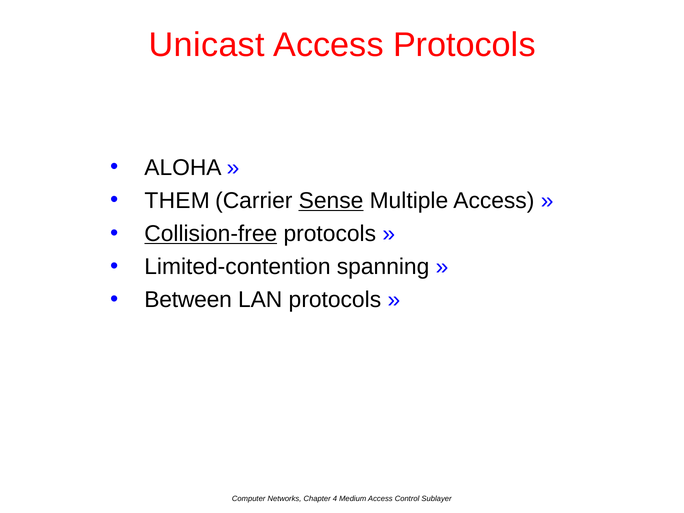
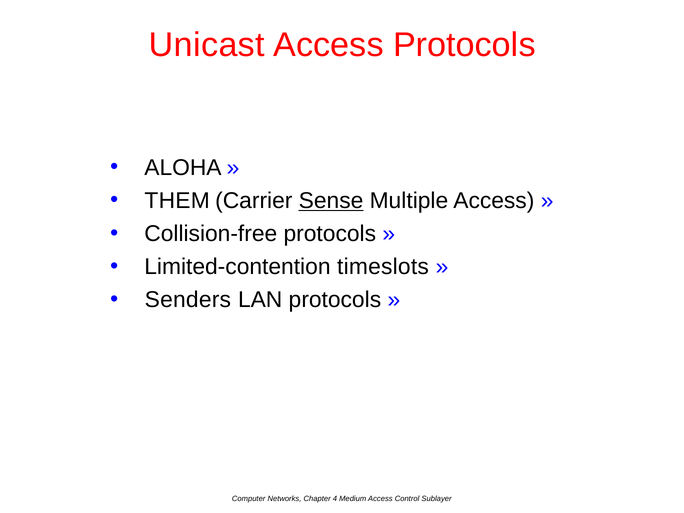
Collision-free underline: present -> none
spanning: spanning -> timeslots
Between: Between -> Senders
